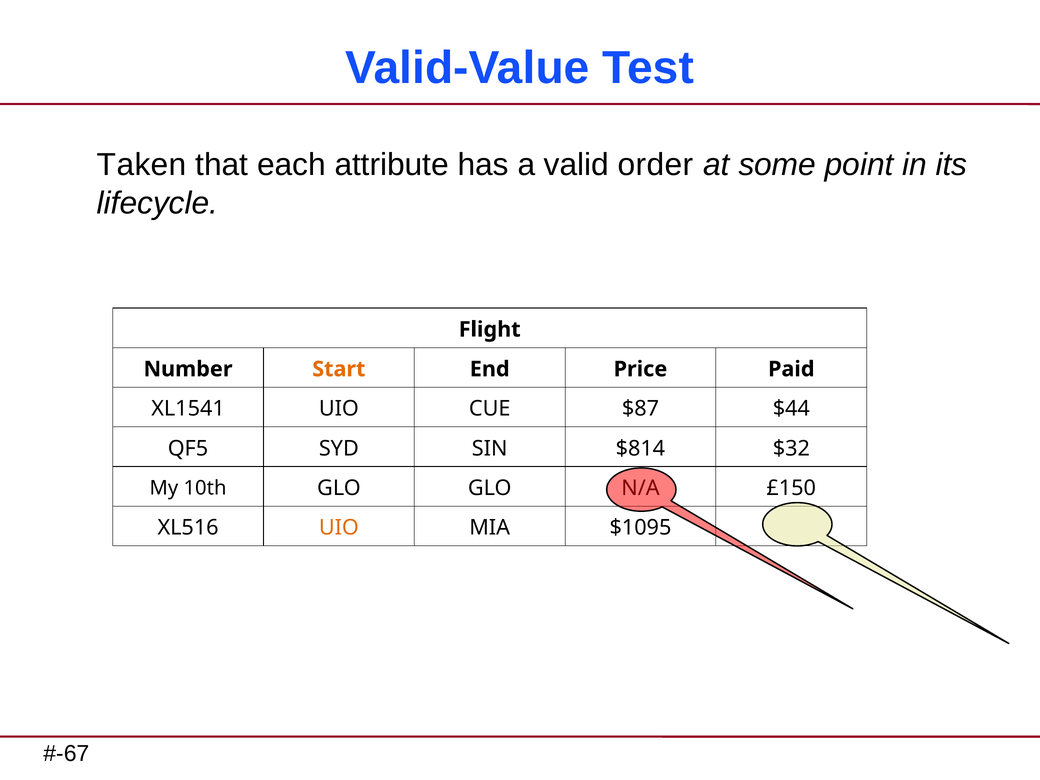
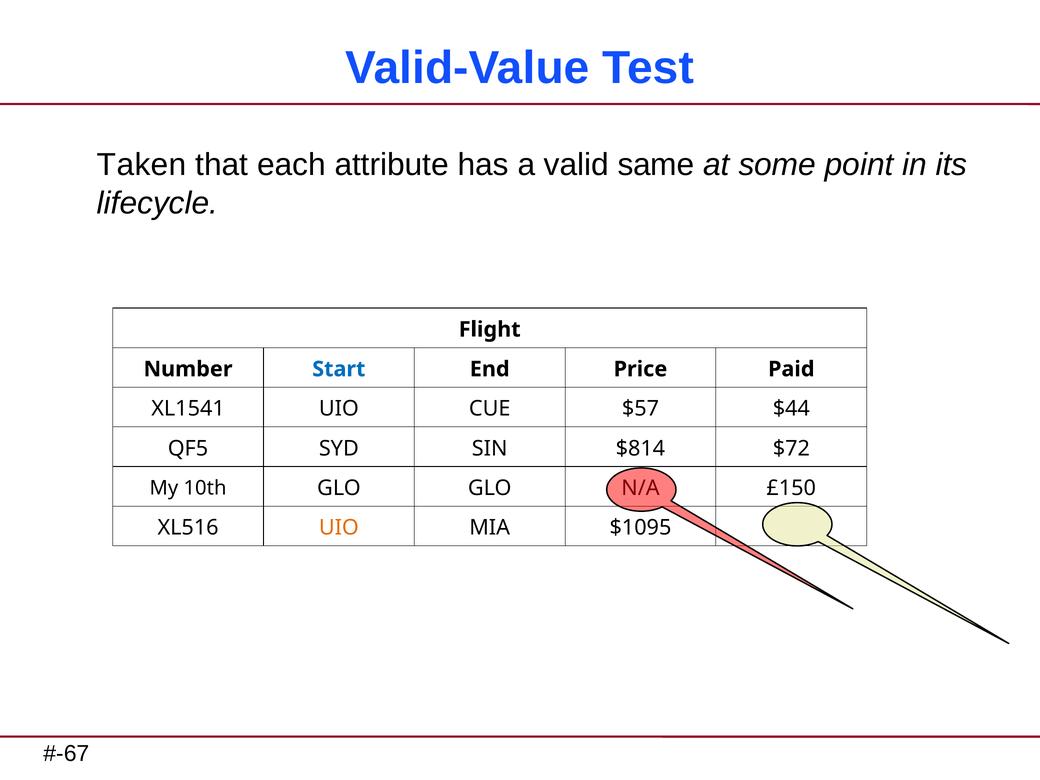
order: order -> same
Start colour: orange -> blue
$87: $87 -> $57
$32: $32 -> $72
